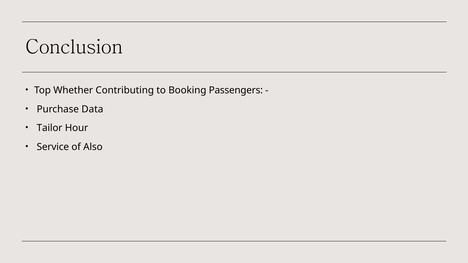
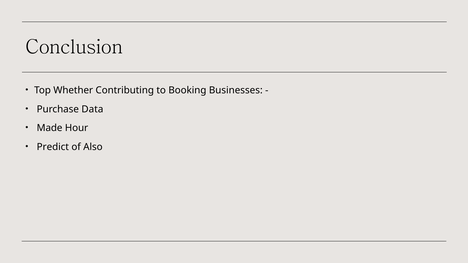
Passengers: Passengers -> Businesses
Tailor: Tailor -> Made
Service: Service -> Predict
